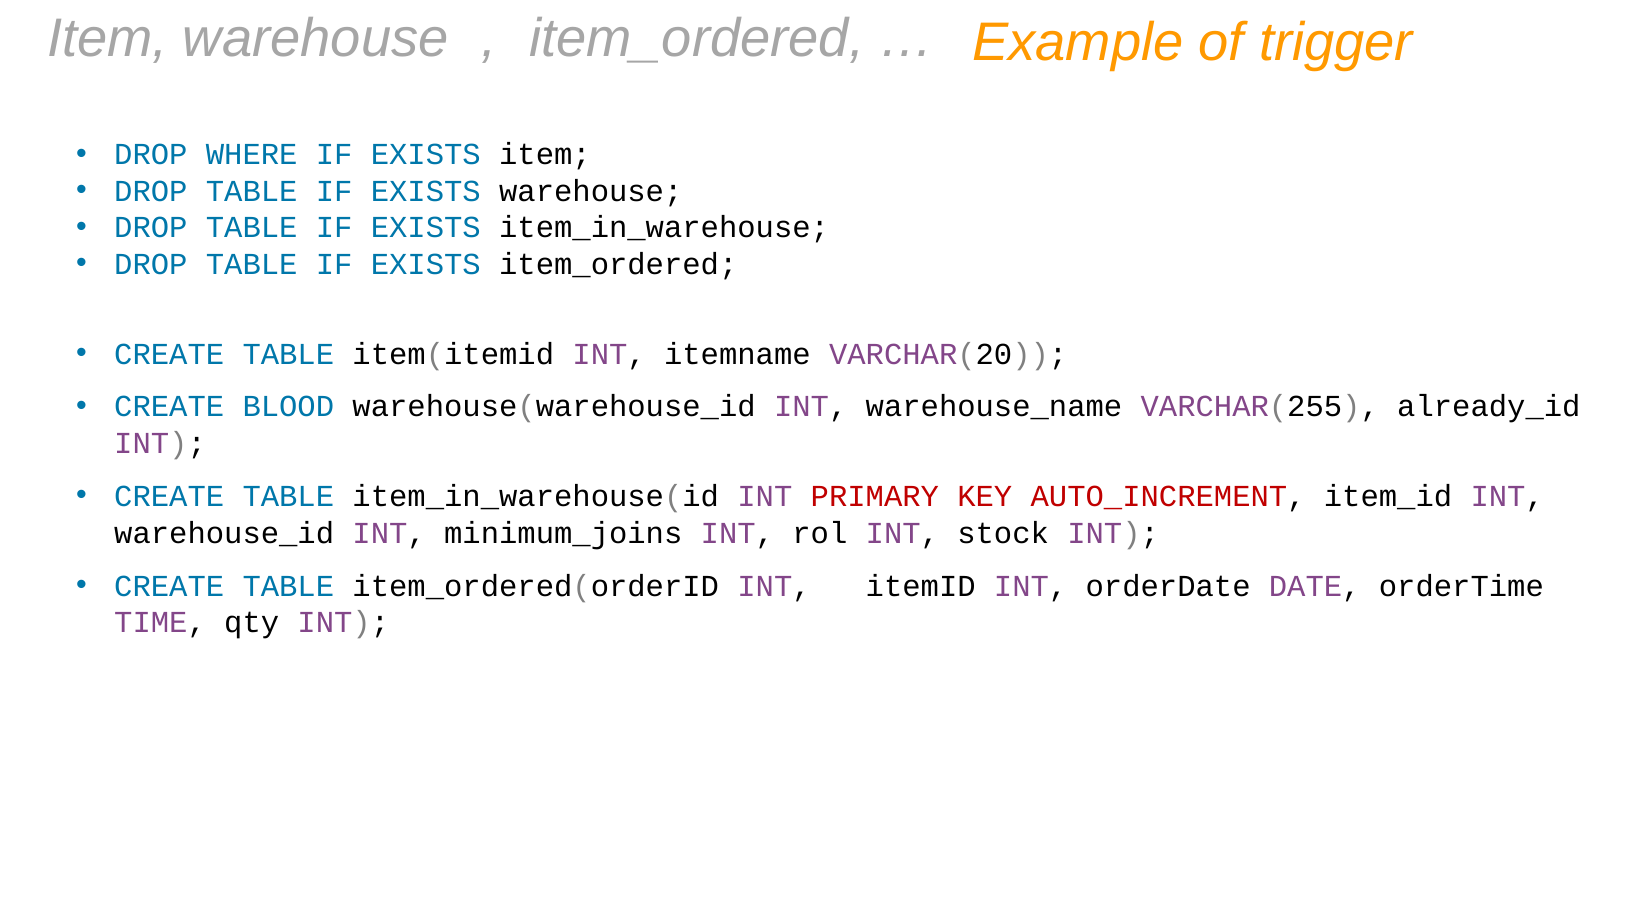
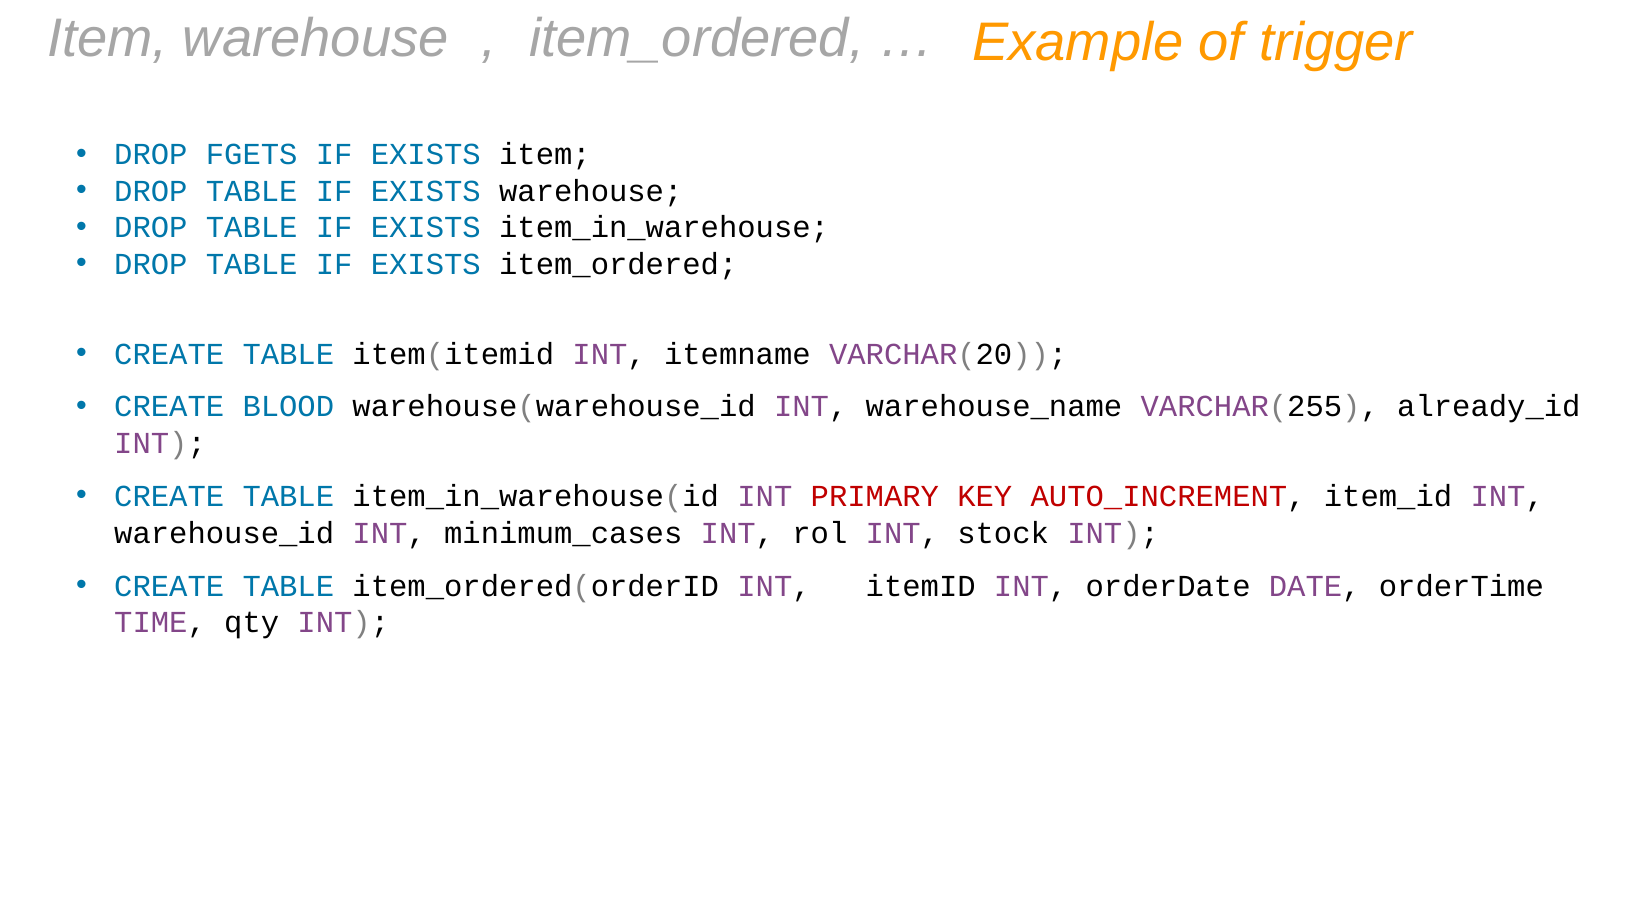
WHERE: WHERE -> FGETS
minimum_joins: minimum_joins -> minimum_cases
